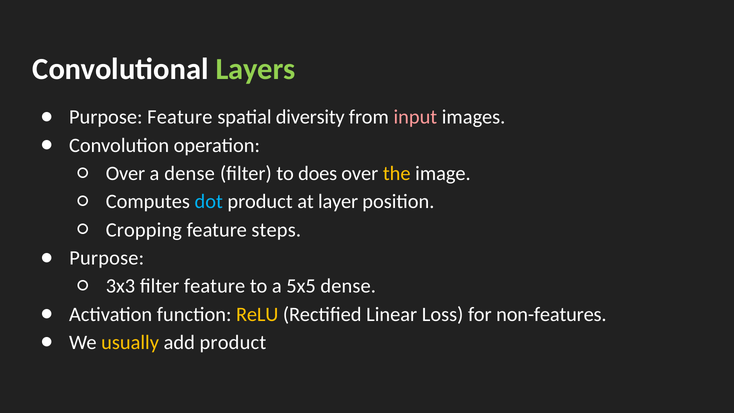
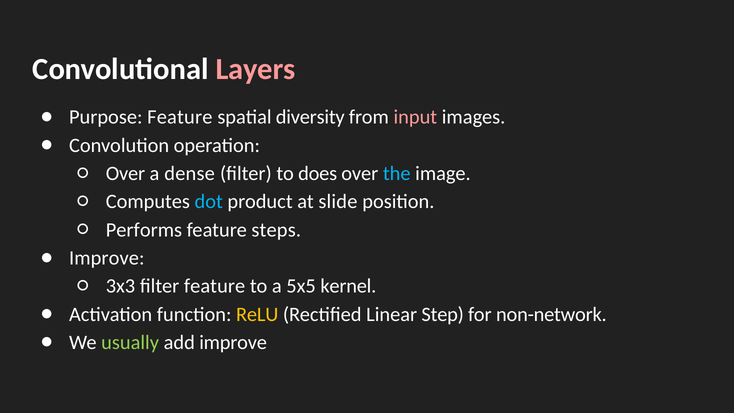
Layers colour: light green -> pink
the colour: yellow -> light blue
layer: layer -> slide
Cropping: Cropping -> Performs
Purpose at (107, 258): Purpose -> Improve
5x5 dense: dense -> kernel
Loss: Loss -> Step
non-features: non-features -> non-network
usually colour: yellow -> light green
add product: product -> improve
